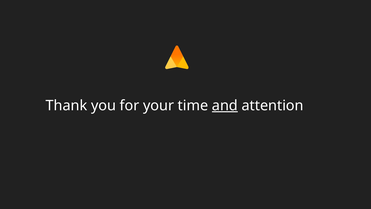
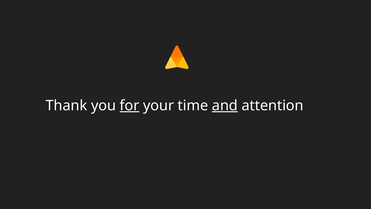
for underline: none -> present
